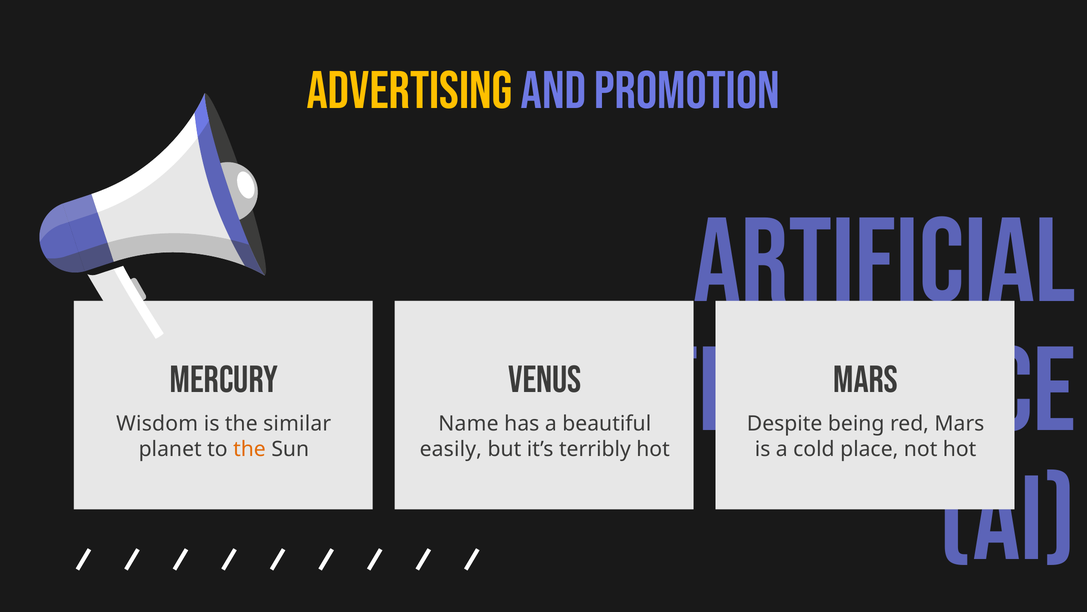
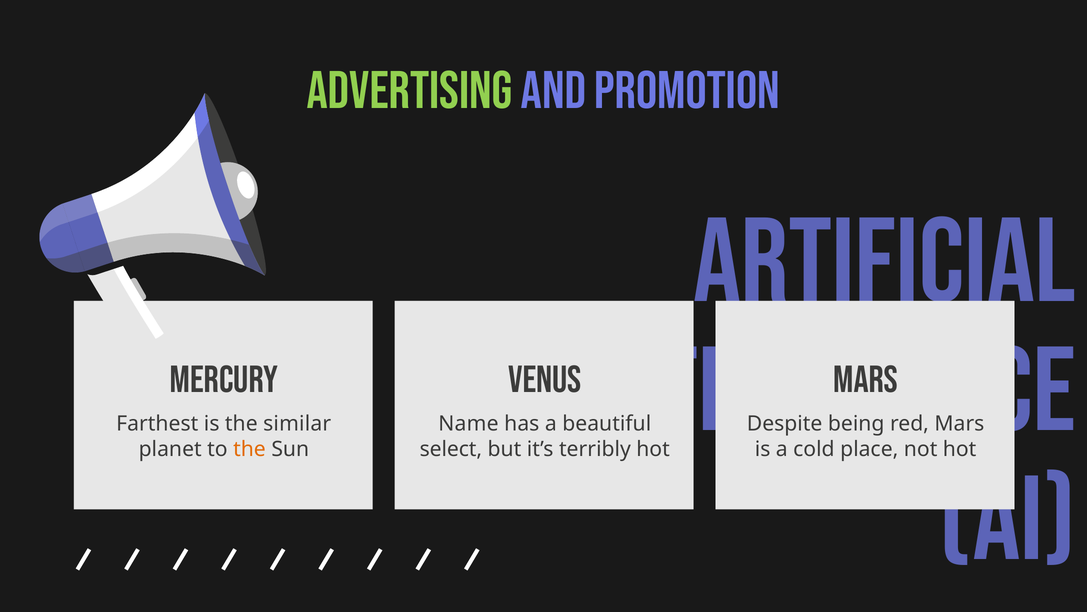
ADVERTISING colour: yellow -> light green
Wisdom: Wisdom -> Farthest
easily: easily -> select
